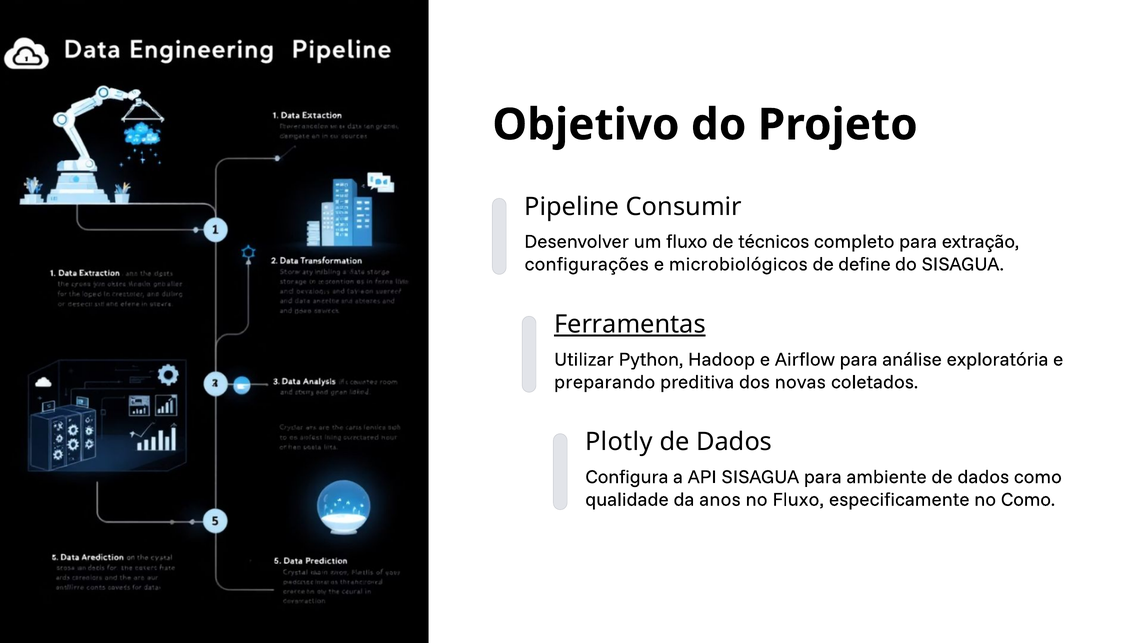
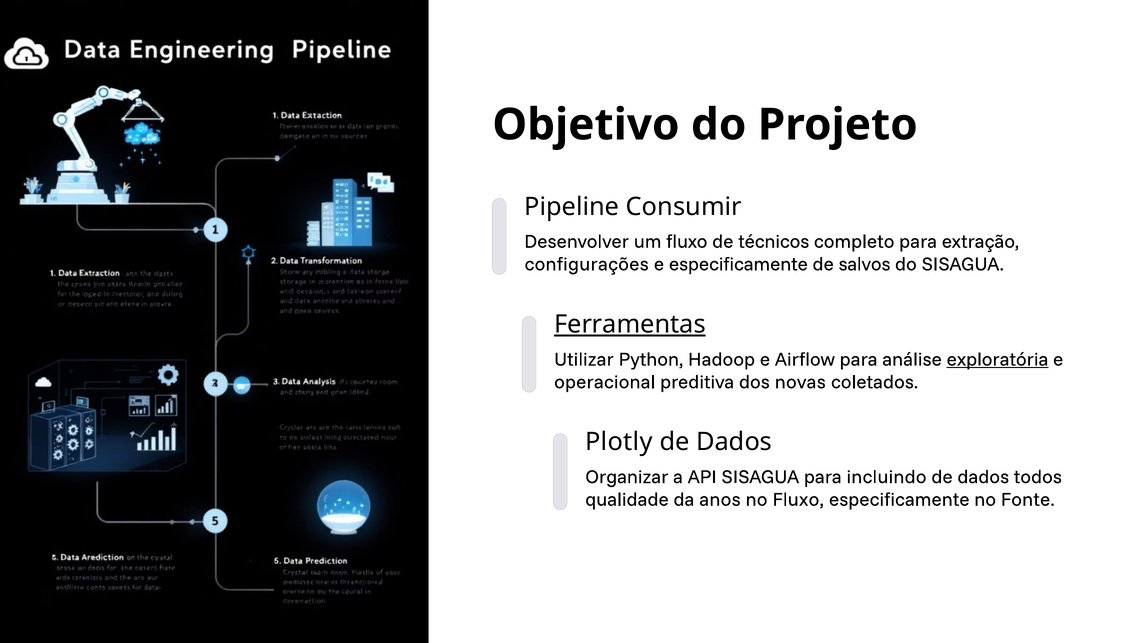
e microbiológicos: microbiológicos -> especificamente
define: define -> salvos
exploratória underline: none -> present
preparando: preparando -> operacional
Configura: Configura -> Organizar
ambiente: ambiente -> incluindo
dados como: como -> todos
no Como: Como -> Fonte
